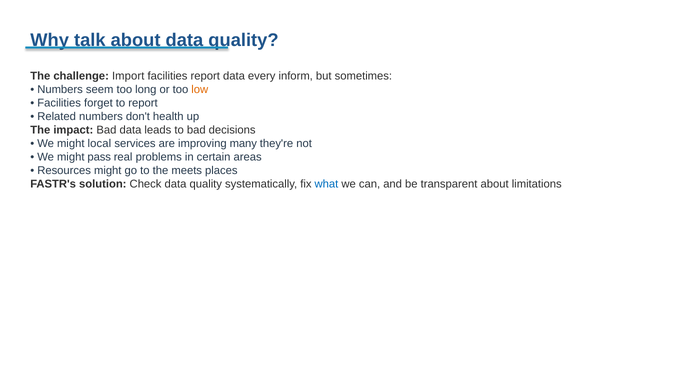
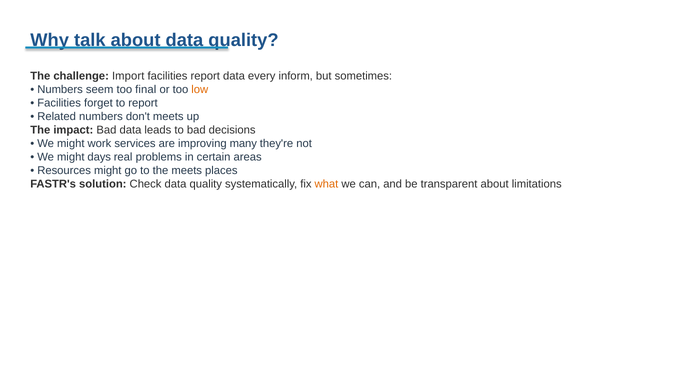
long: long -> final
don't health: health -> meets
local: local -> work
pass: pass -> days
what colour: blue -> orange
